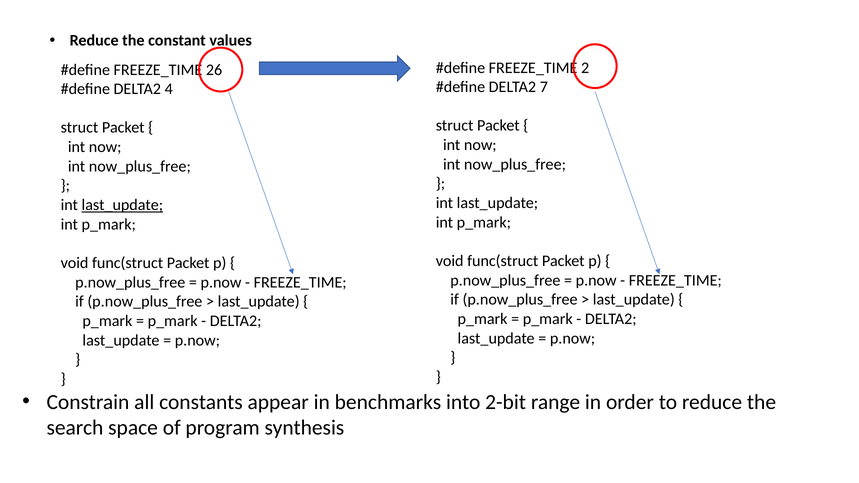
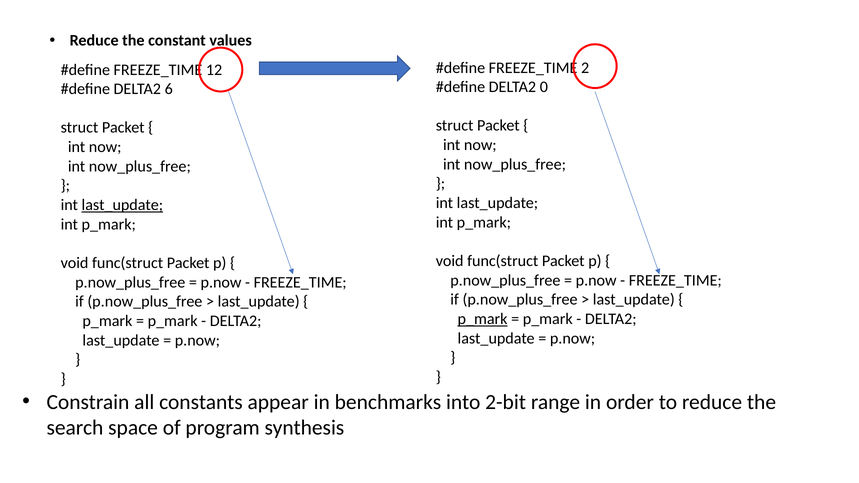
26: 26 -> 12
7: 7 -> 0
4: 4 -> 6
p_mark at (483, 319) underline: none -> present
